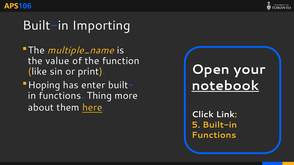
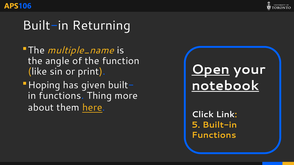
Importing: Importing -> Returning
value: value -> angle
Open underline: none -> present
enter: enter -> given
